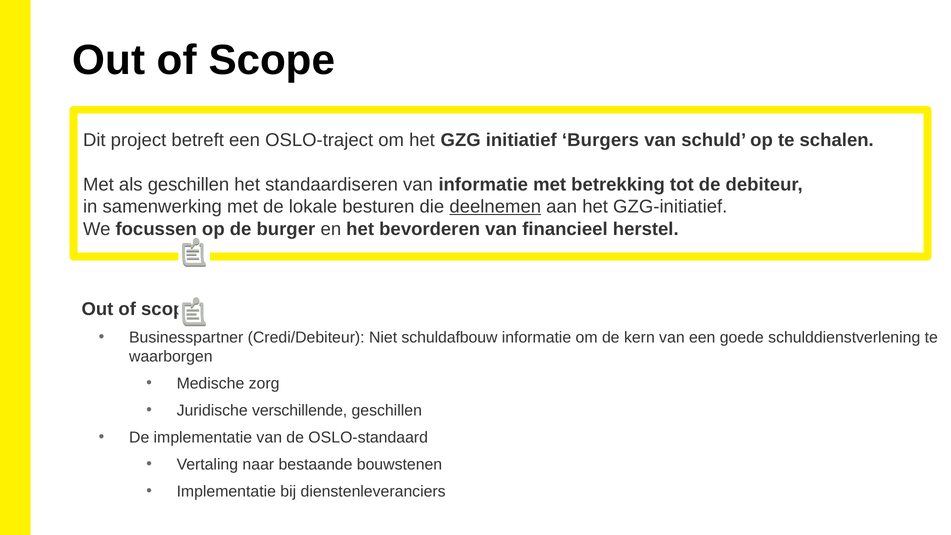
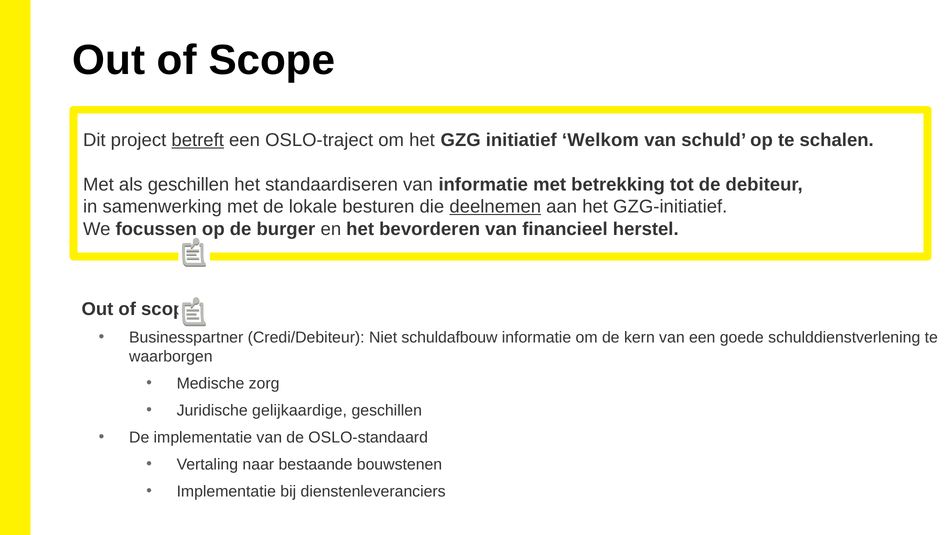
betreft underline: none -> present
Burgers: Burgers -> Welkom
verschillende: verschillende -> gelijkaardige
